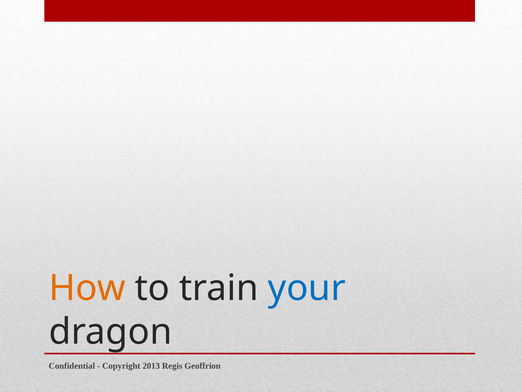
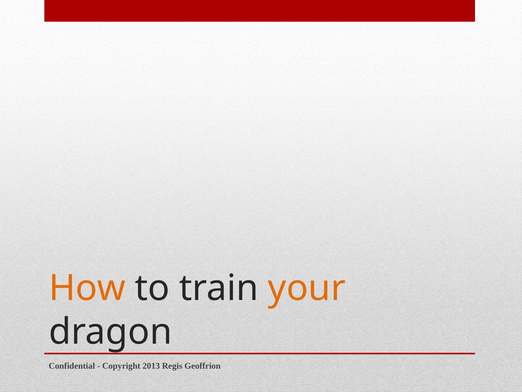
your colour: blue -> orange
